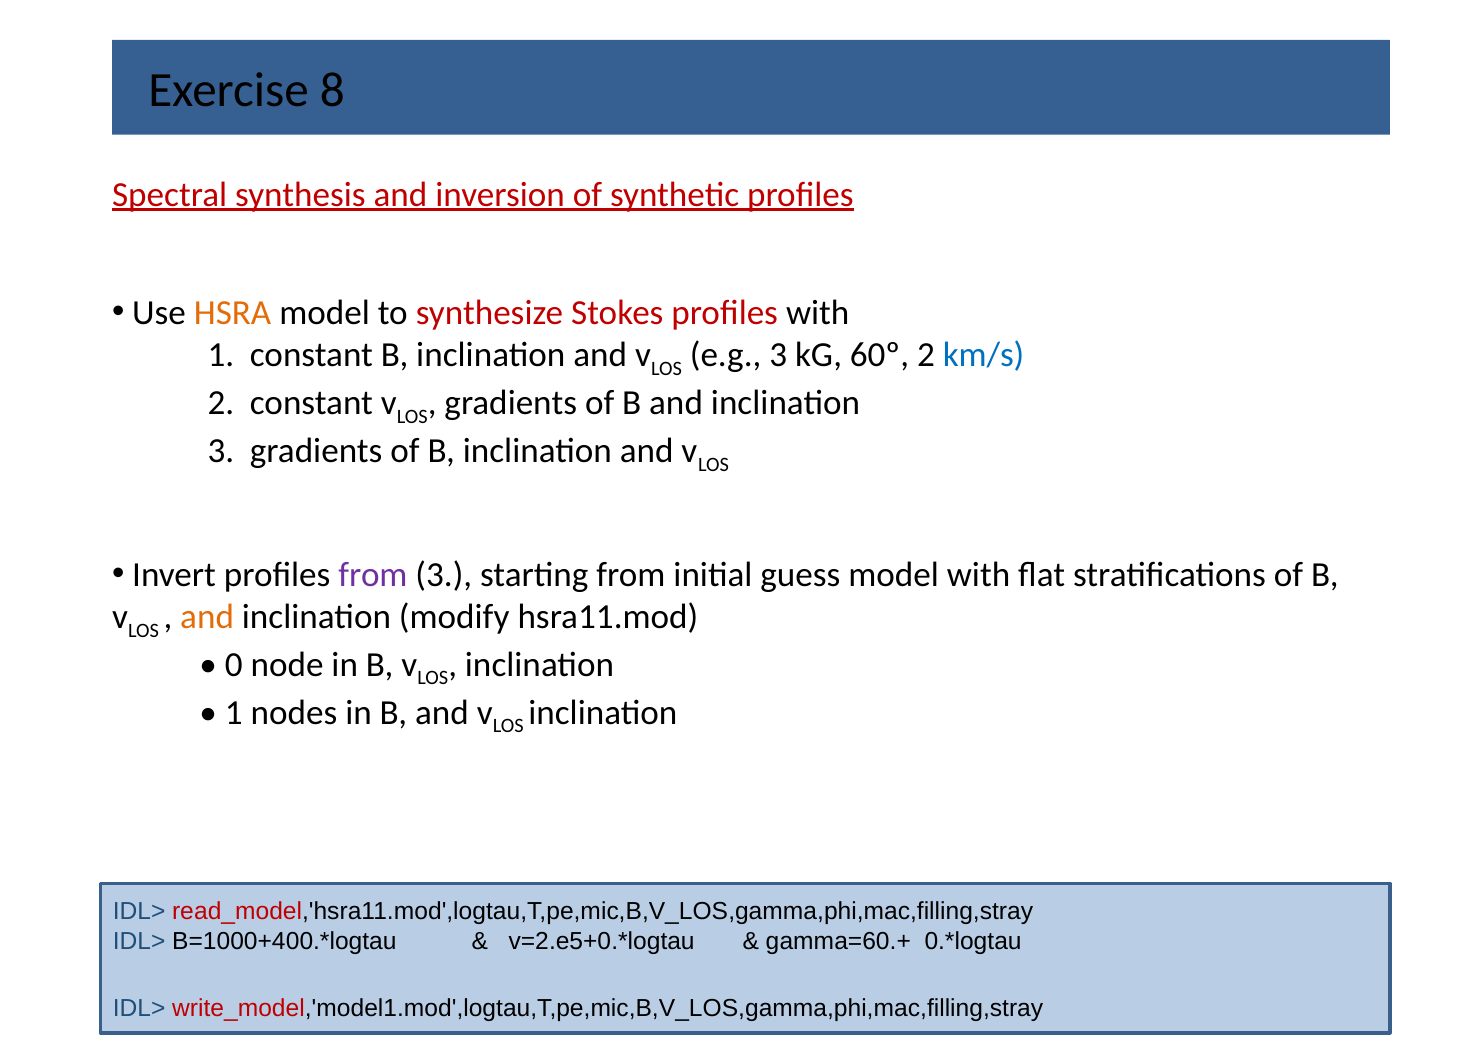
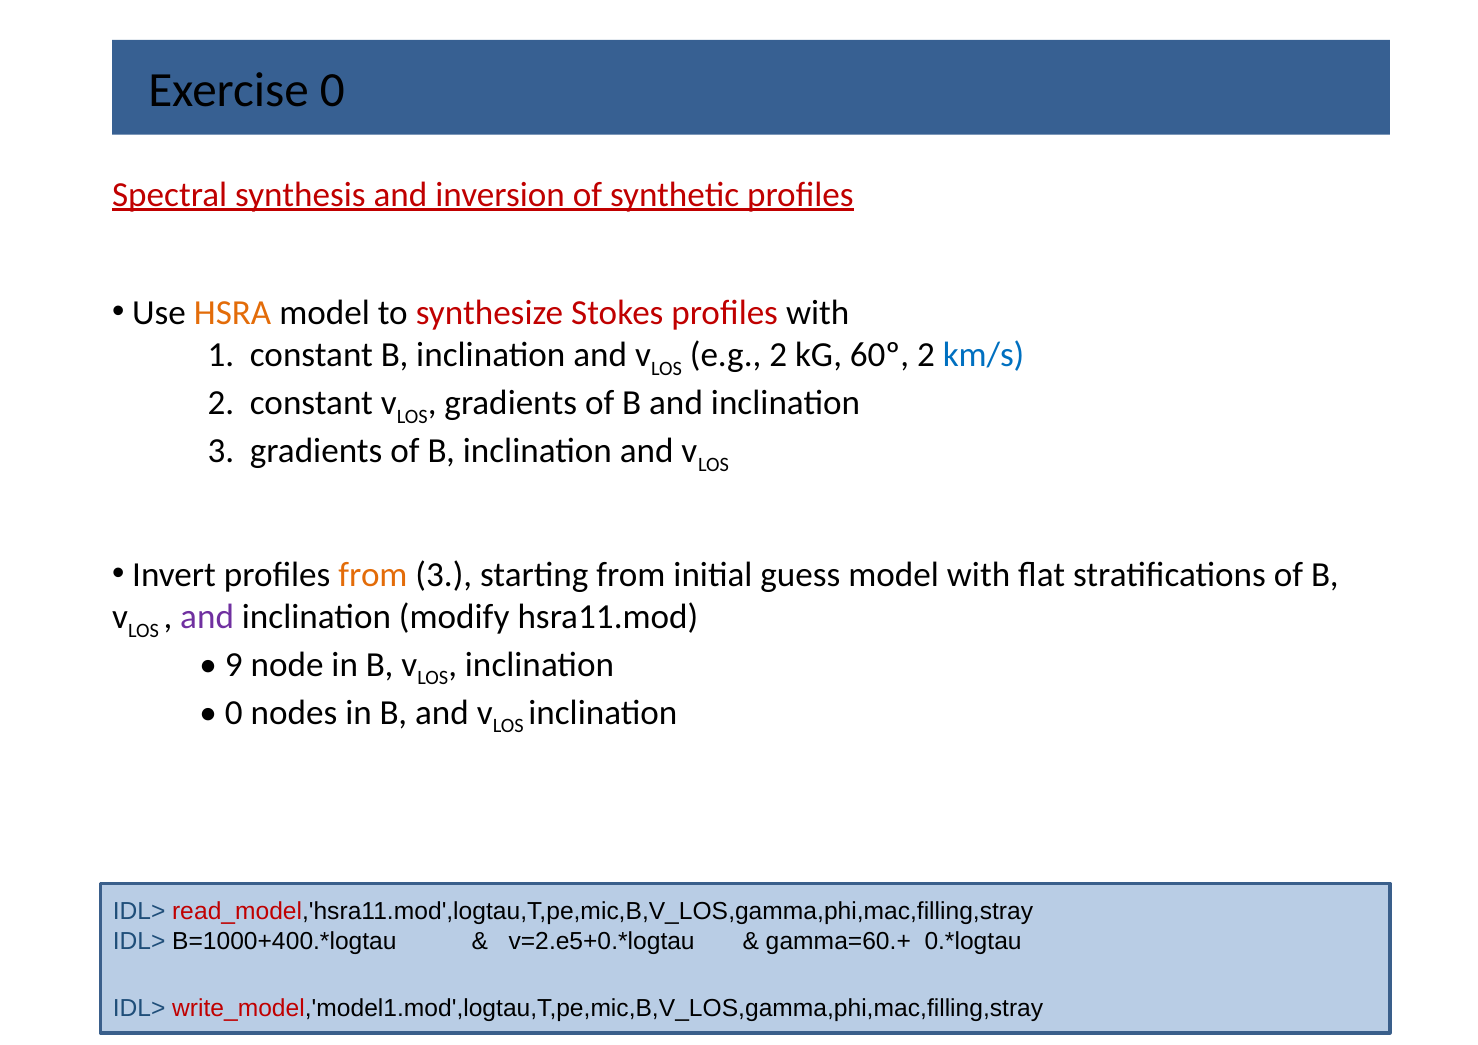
Exercise 8: 8 -> 0
e.g 3: 3 -> 2
from at (373, 574) colour: purple -> orange
and at (207, 616) colour: orange -> purple
0: 0 -> 9
1 at (234, 712): 1 -> 0
